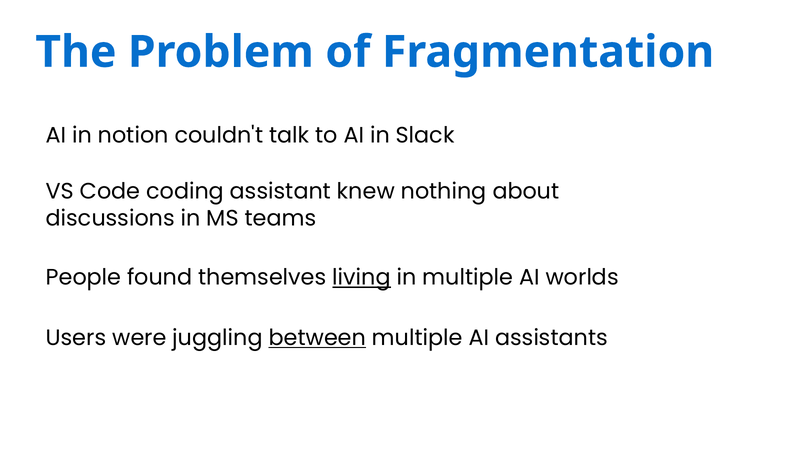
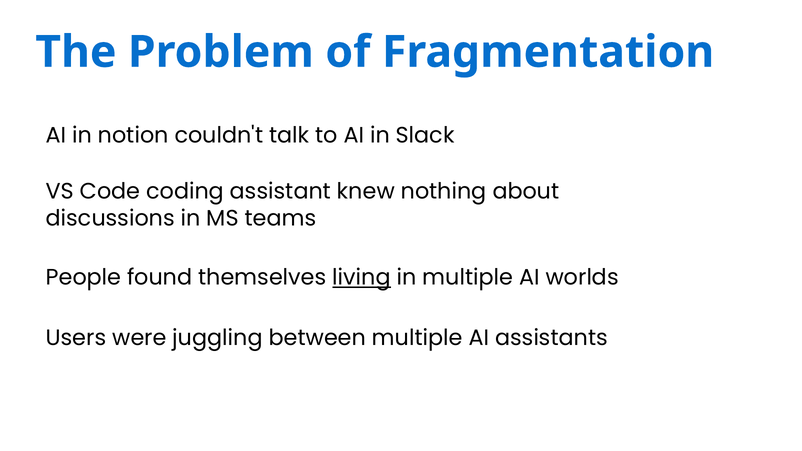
between underline: present -> none
